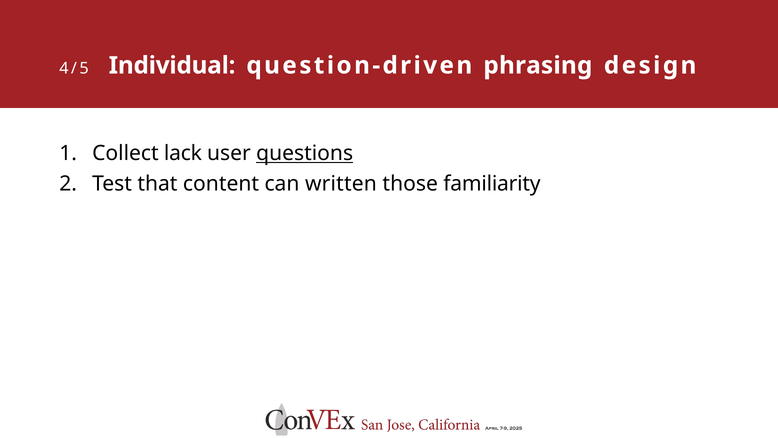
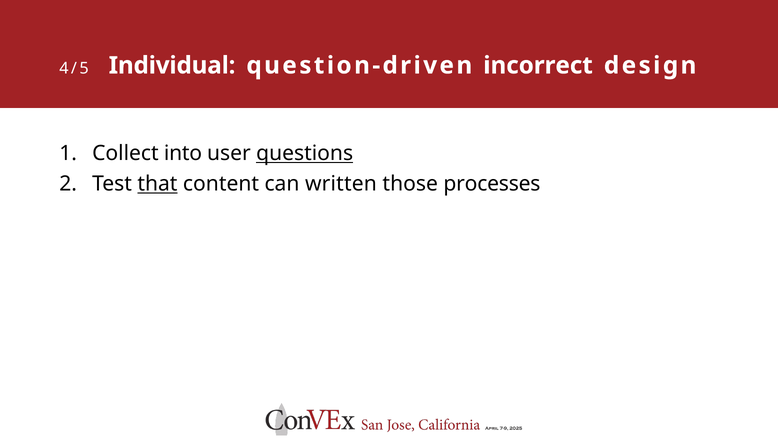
phrasing: phrasing -> incorrect
lack: lack -> into
that underline: none -> present
familiarity: familiarity -> processes
